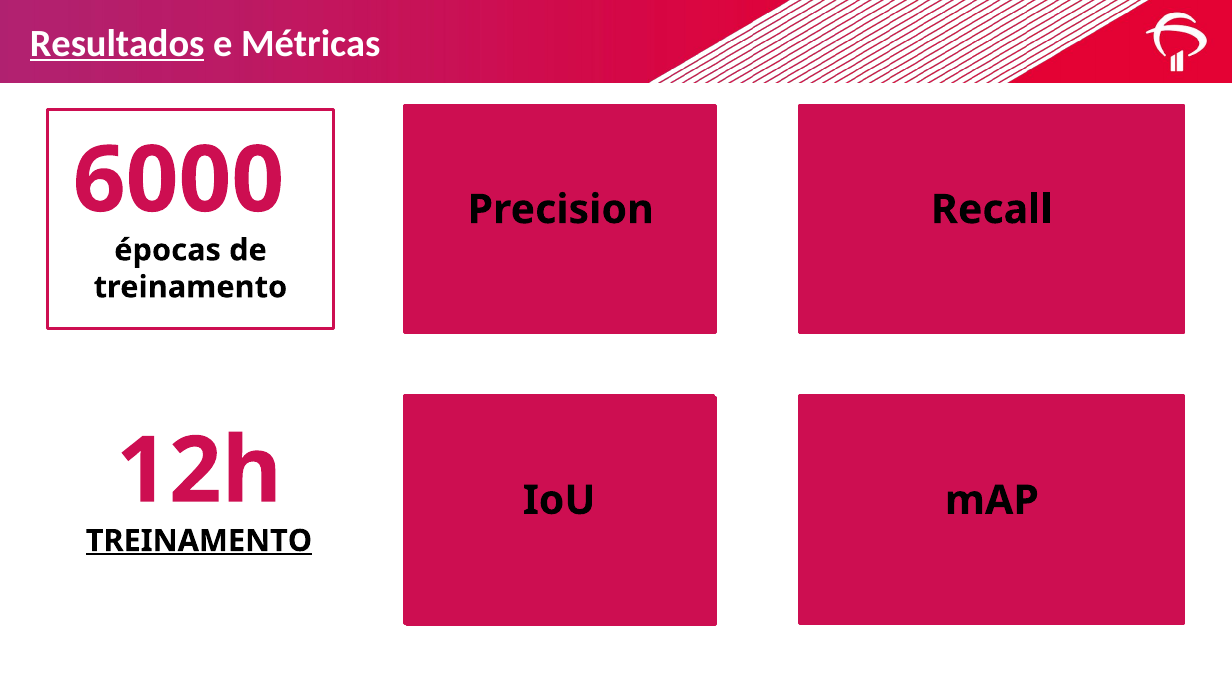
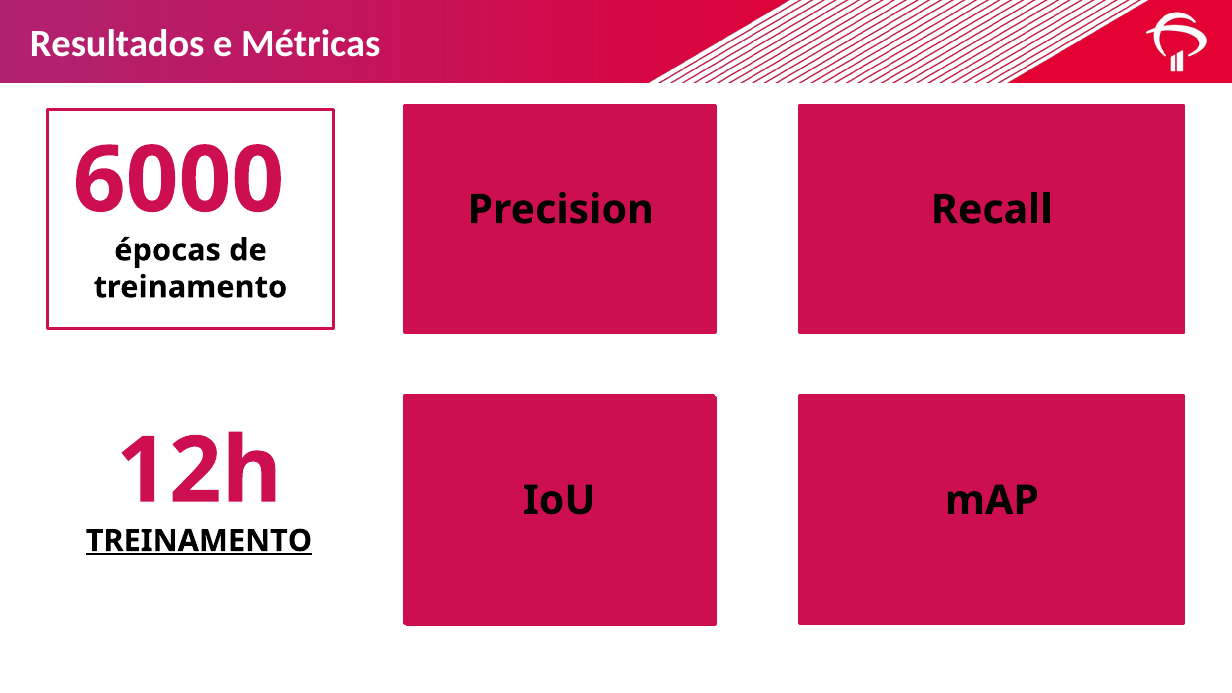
Resultados underline: present -> none
